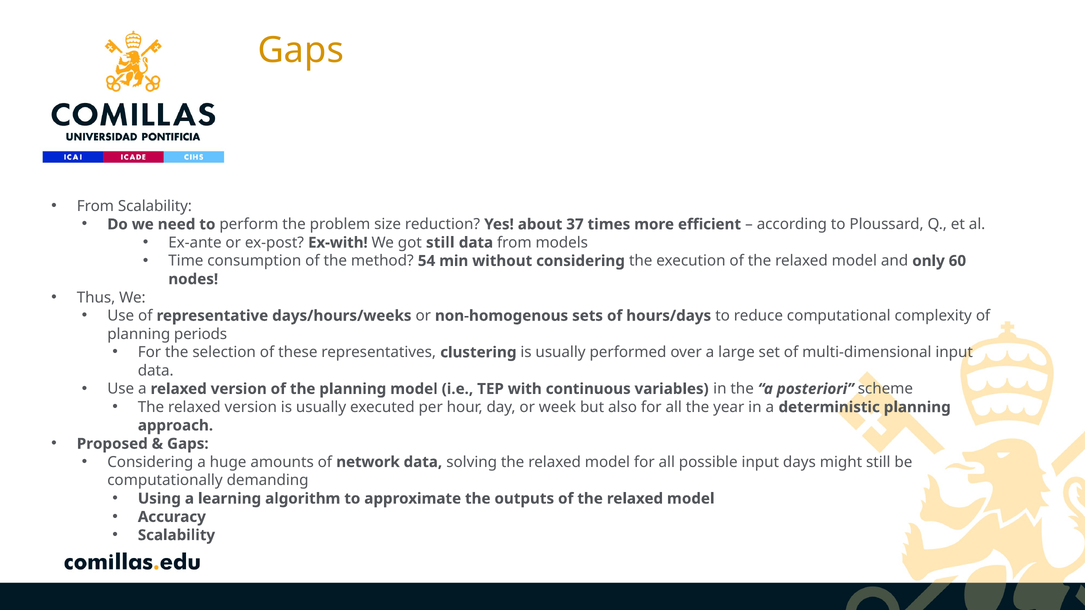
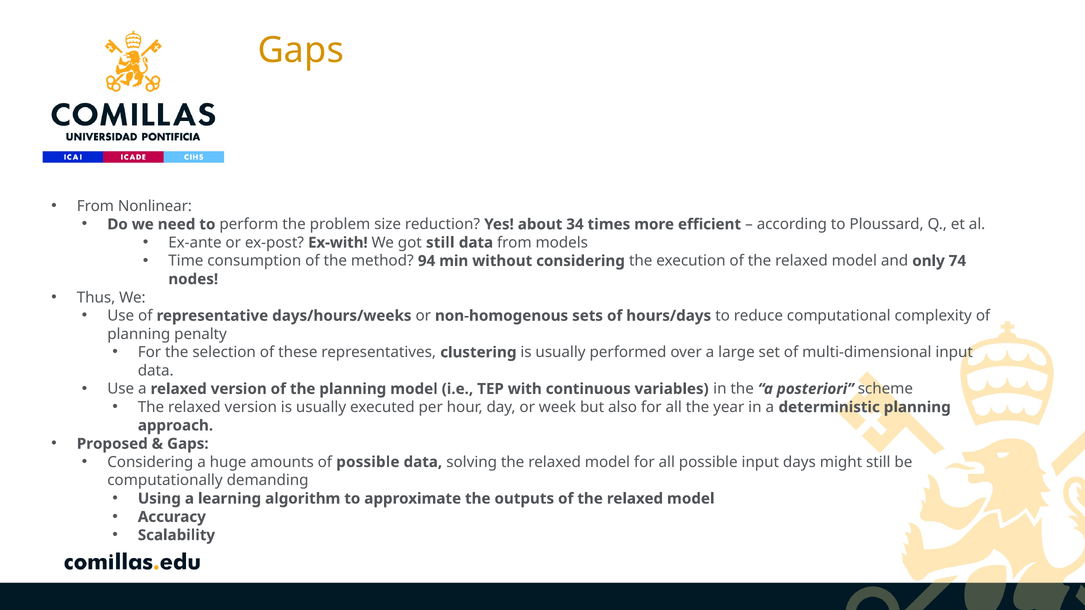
From Scalability: Scalability -> Nonlinear
37: 37 -> 34
54: 54 -> 94
60: 60 -> 74
periods: periods -> penalty
of network: network -> possible
